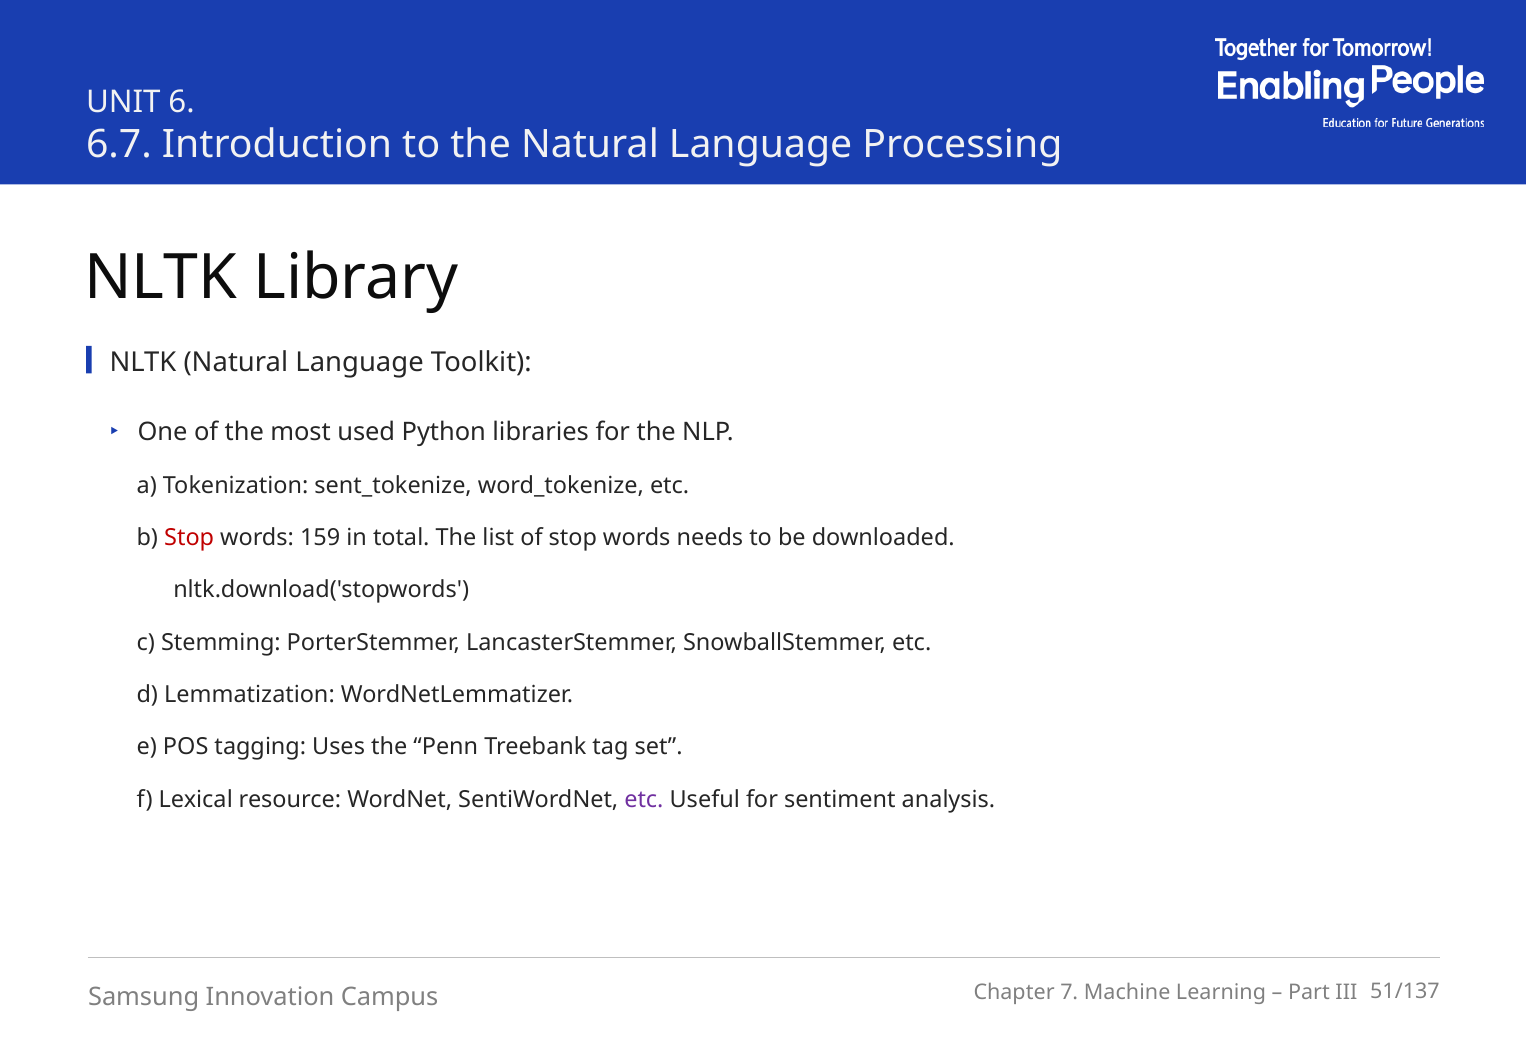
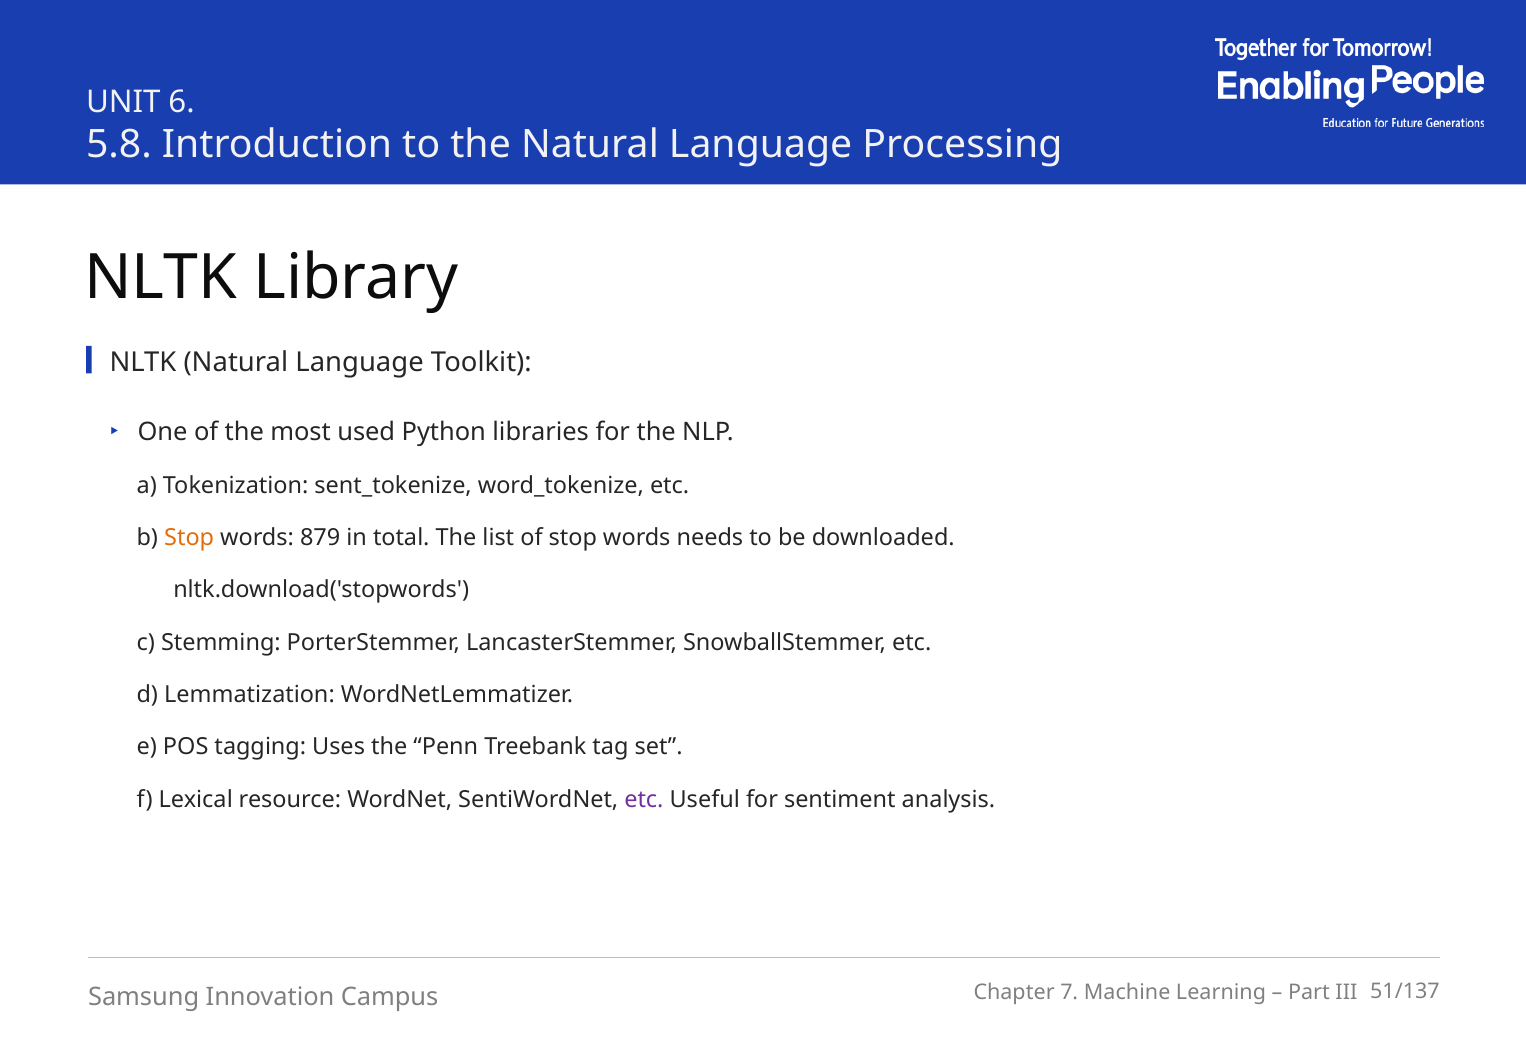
6.7: 6.7 -> 5.8
Stop at (189, 538) colour: red -> orange
159: 159 -> 879
